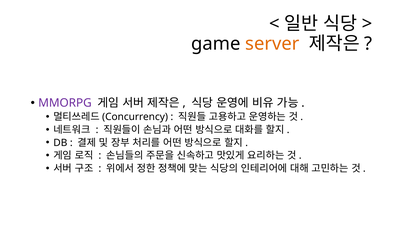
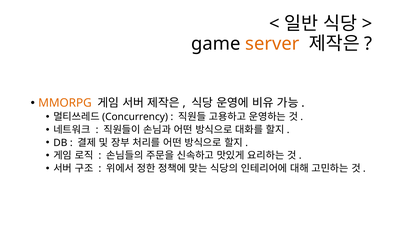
MMORPG colour: purple -> orange
